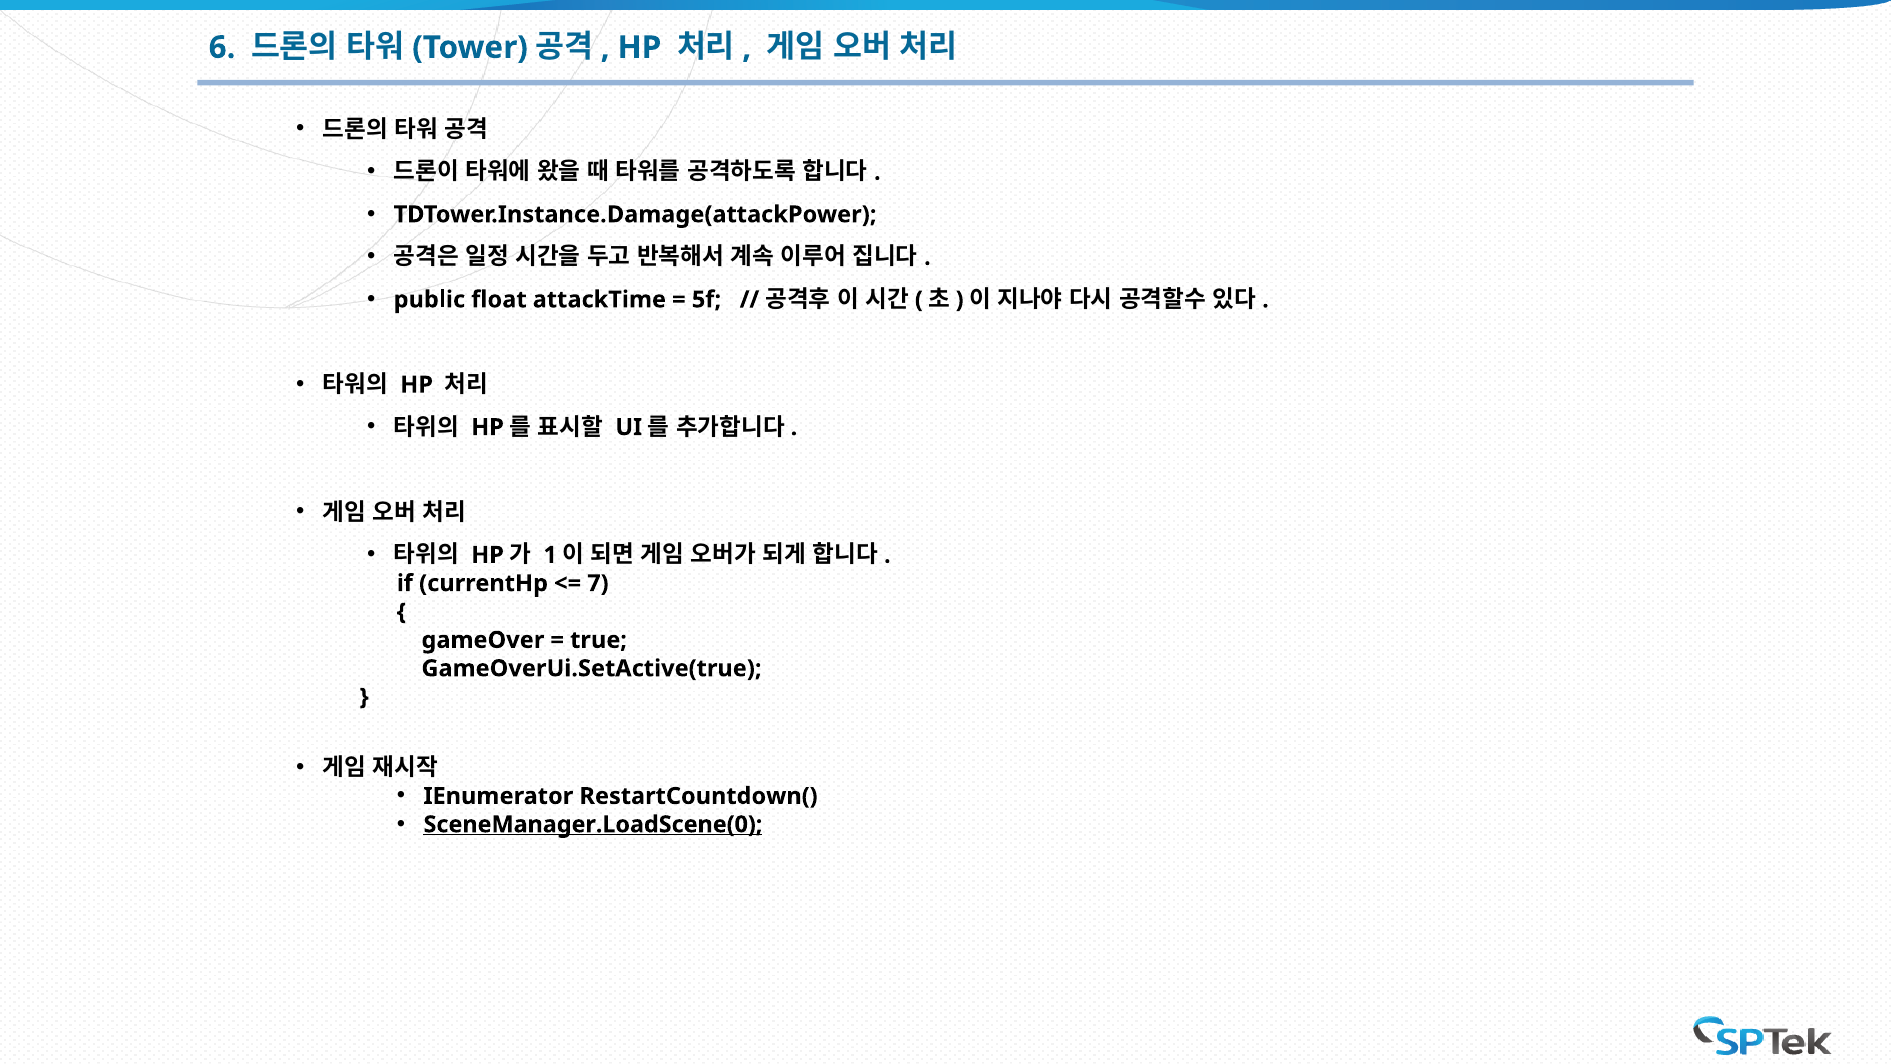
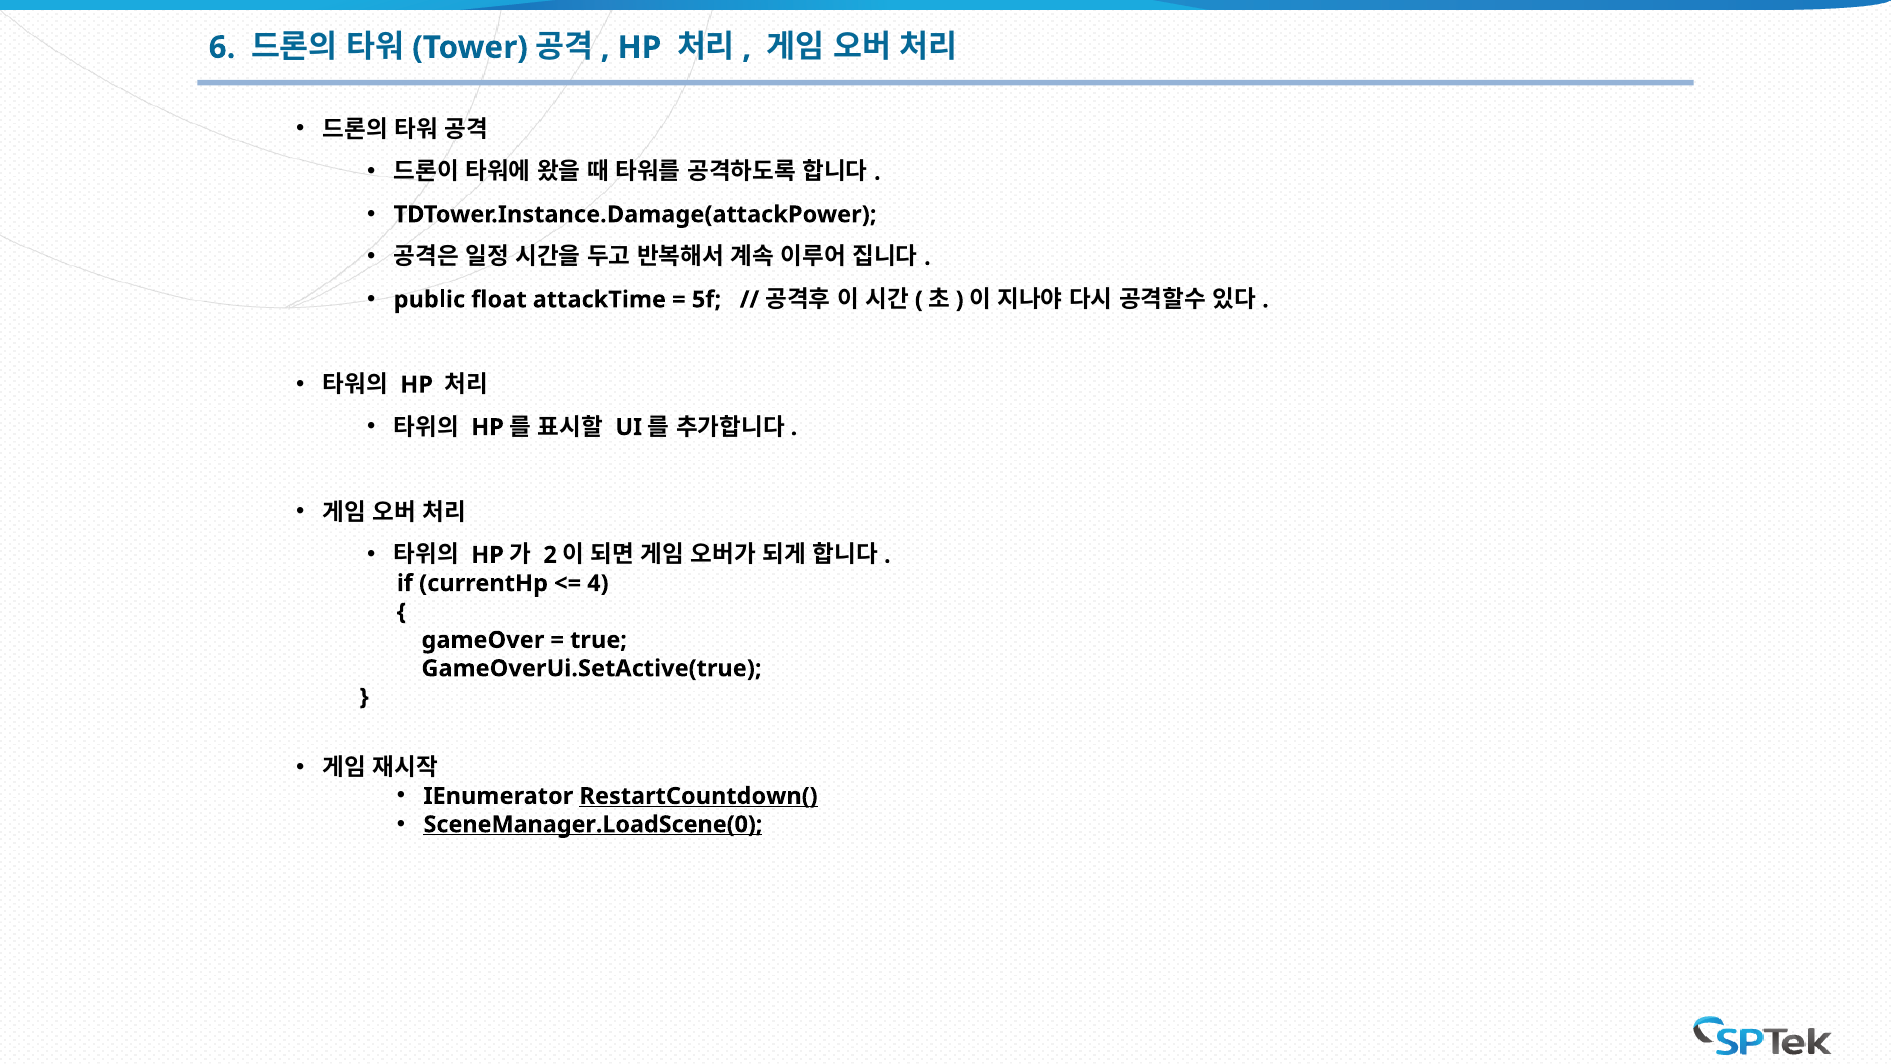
1: 1 -> 2
7: 7 -> 4
RestartCountdown( underline: none -> present
